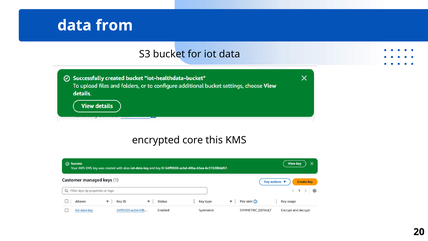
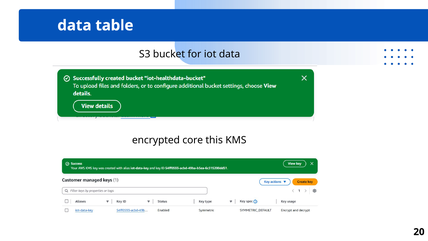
from: from -> table
